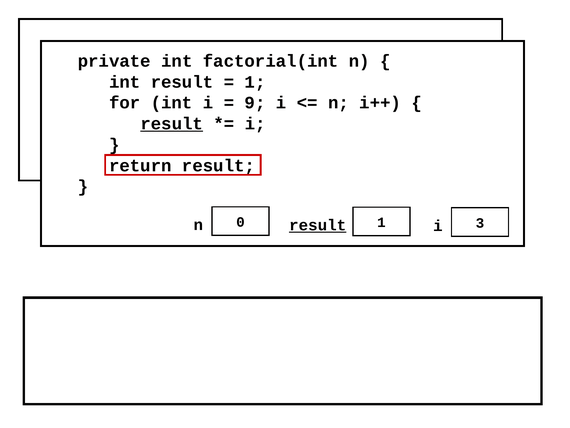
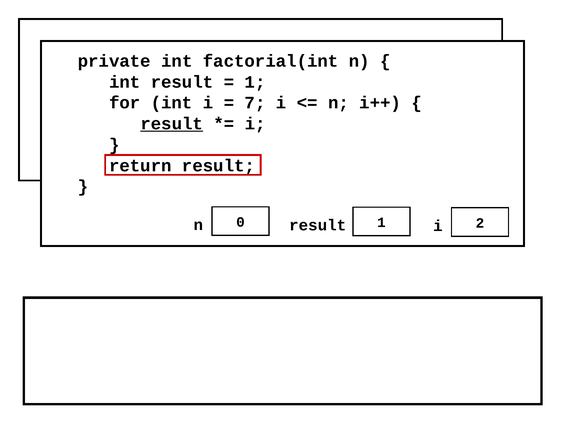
9: 9 -> 7
3: 3 -> 2
result at (318, 225) underline: present -> none
